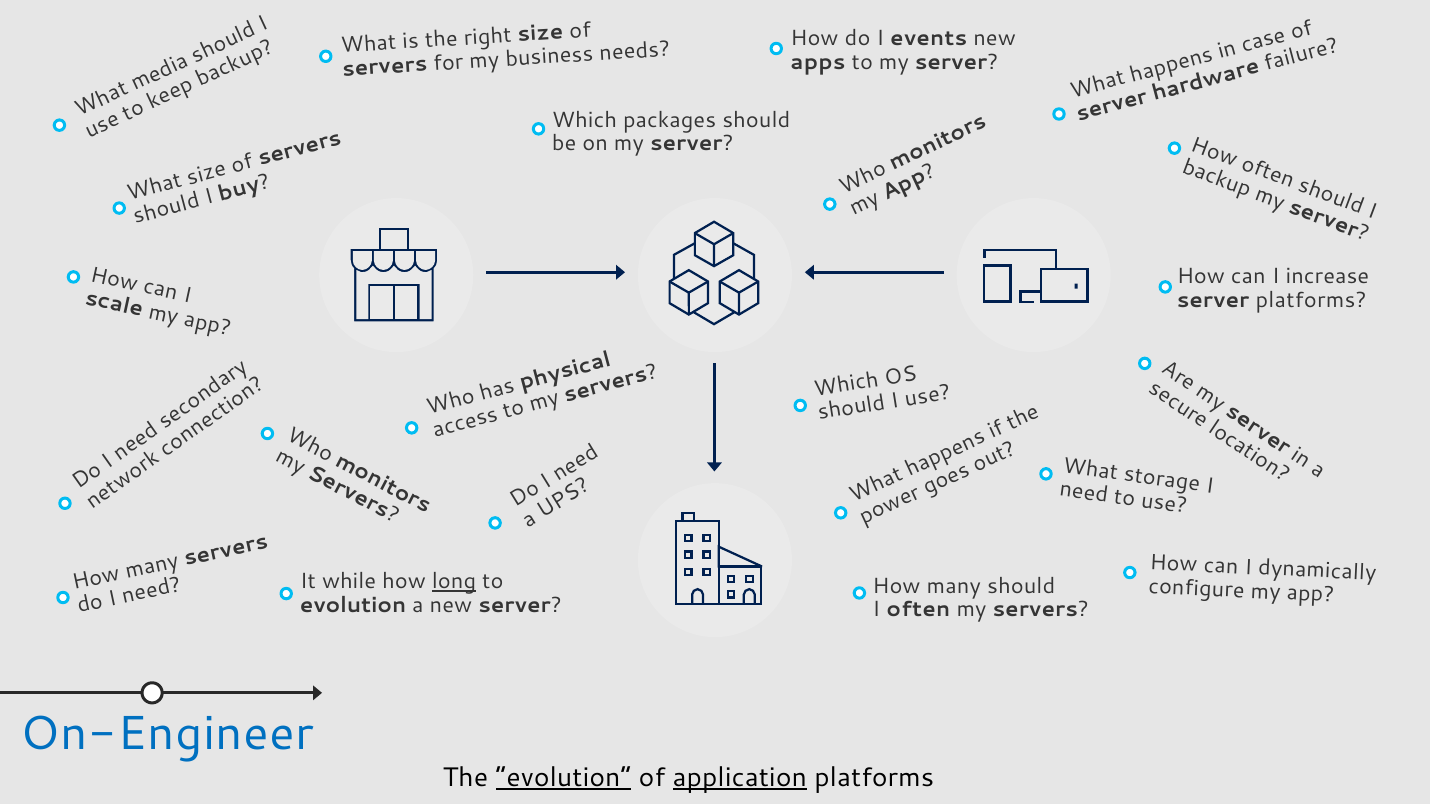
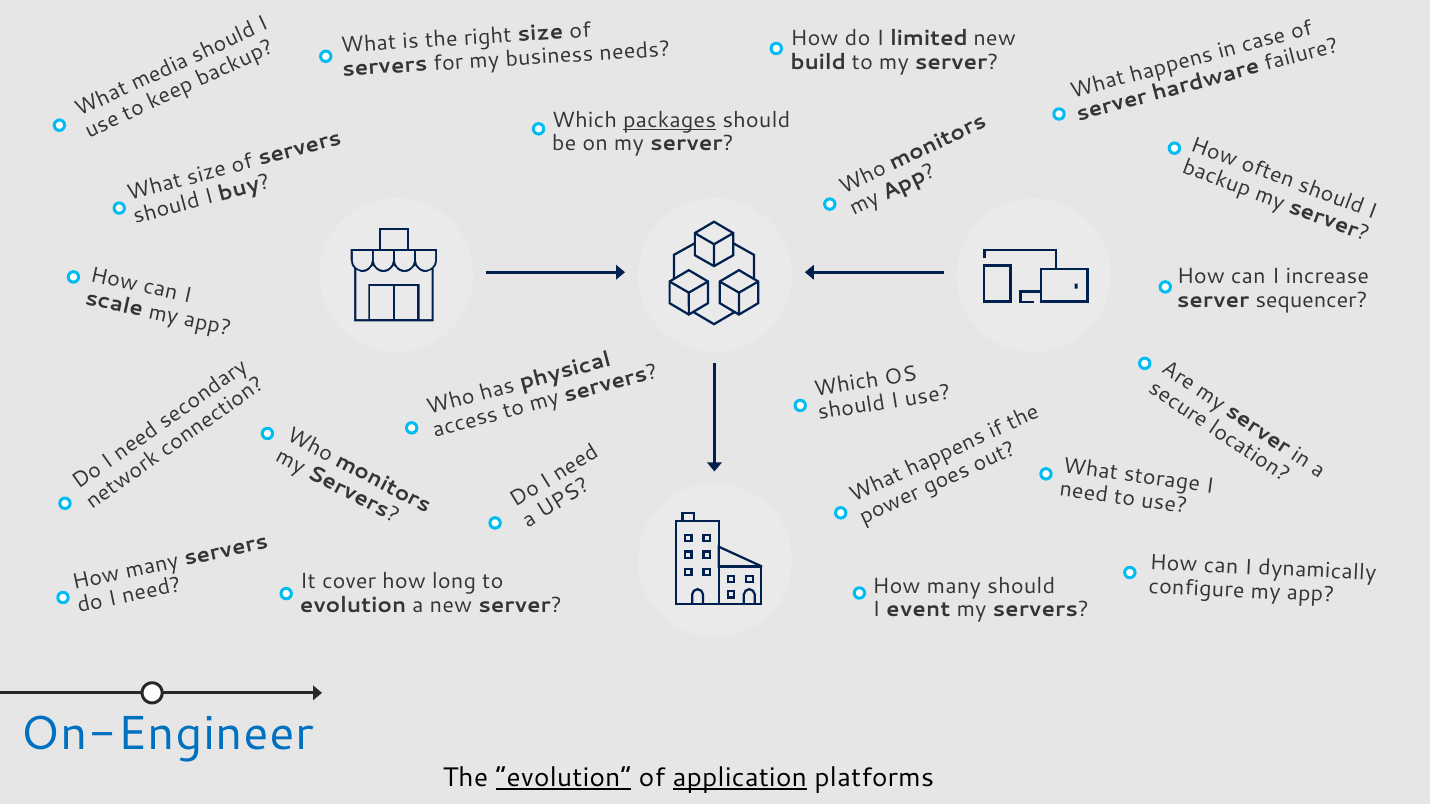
events: events -> limited
apps: apps -> build
packages underline: none -> present
server platforms: platforms -> sequencer
while: while -> cover
long underline: present -> none
often: often -> event
